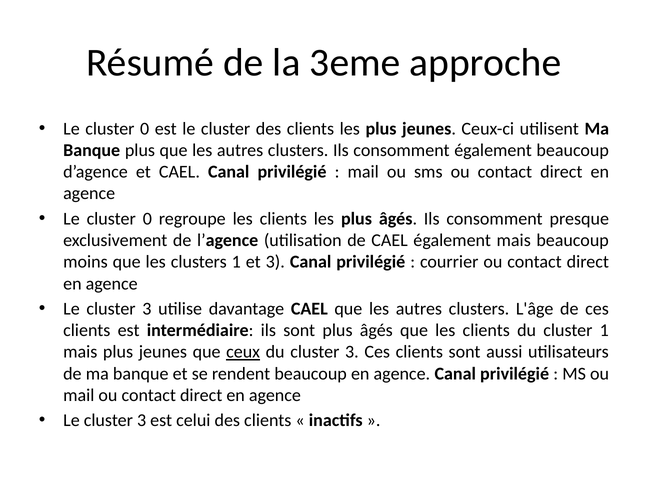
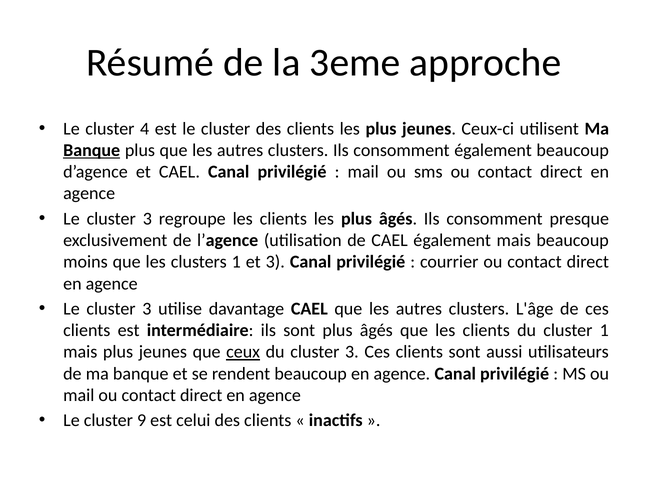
0 at (145, 129): 0 -> 4
Banque at (92, 150) underline: none -> present
0 at (147, 219): 0 -> 3
3 at (142, 420): 3 -> 9
